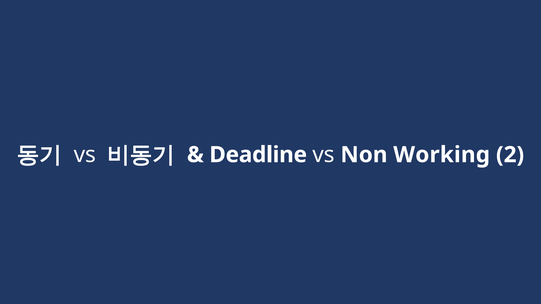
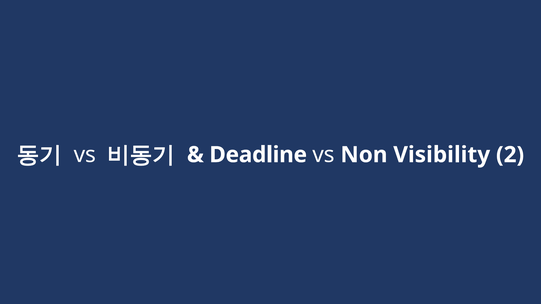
Working: Working -> Visibility
